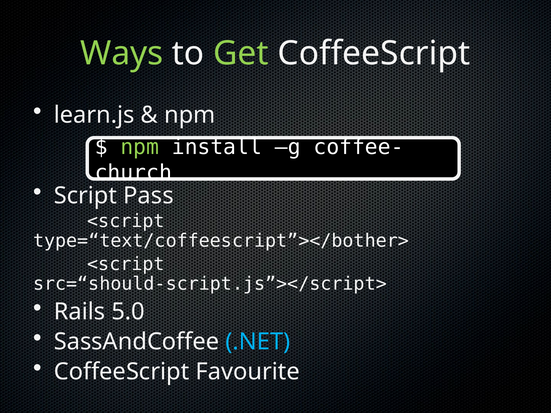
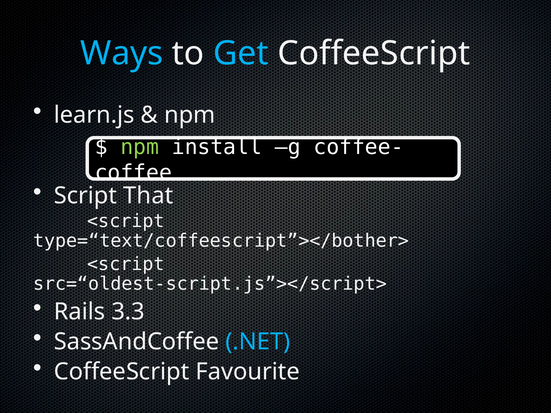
Ways colour: light green -> light blue
Get colour: light green -> light blue
church: church -> coffee
Pass: Pass -> That
src=“should-script.js”></script>: src=“should-script.js”></script> -> src=“oldest-script.js”></script>
5.0: 5.0 -> 3.3
